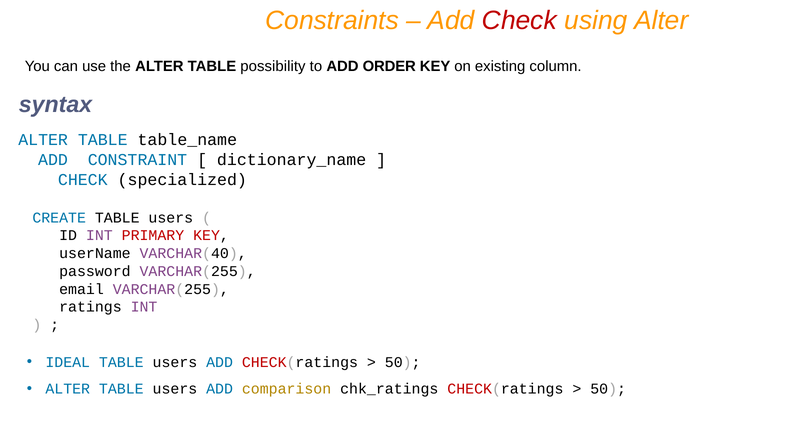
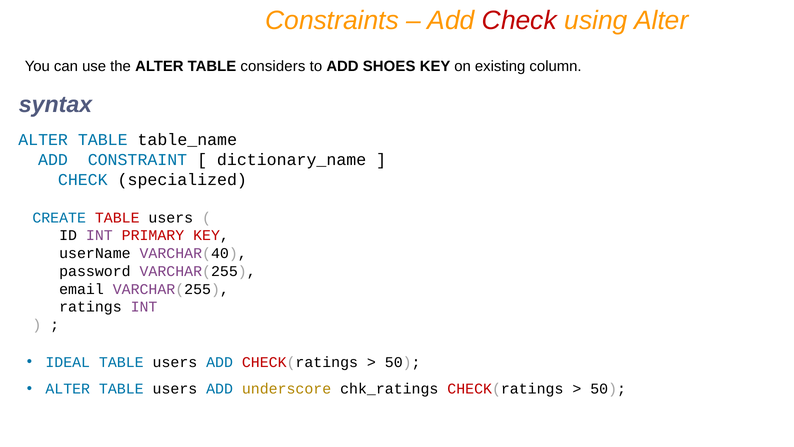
possibility: possibility -> considers
ORDER: ORDER -> SHOES
TABLE at (117, 217) colour: black -> red
comparison: comparison -> underscore
